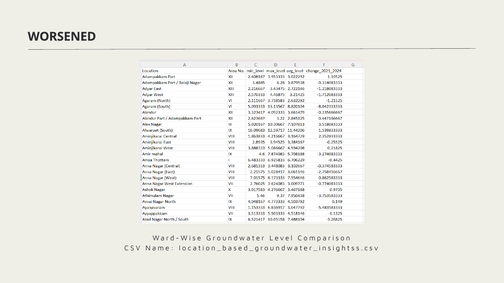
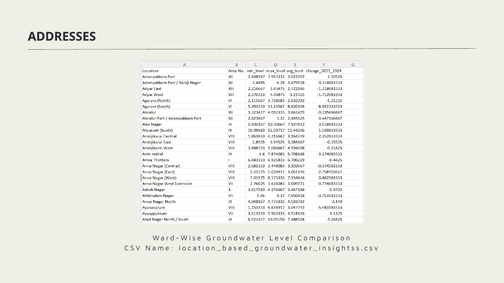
WORSENED: WORSENED -> ADDRESSES
